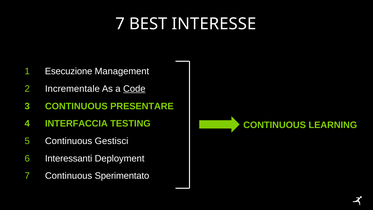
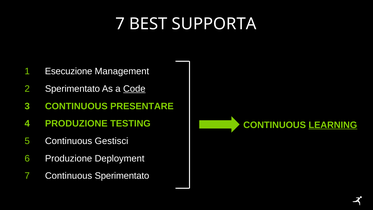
INTERESSE: INTERESSE -> SUPPORTA
Incrementale at (72, 89): Incrementale -> Sperimentato
INTERFACCIA at (76, 124): INTERFACCIA -> PRODUZIONE
LEARNING underline: none -> present
Interessanti at (69, 158): Interessanti -> Produzione
